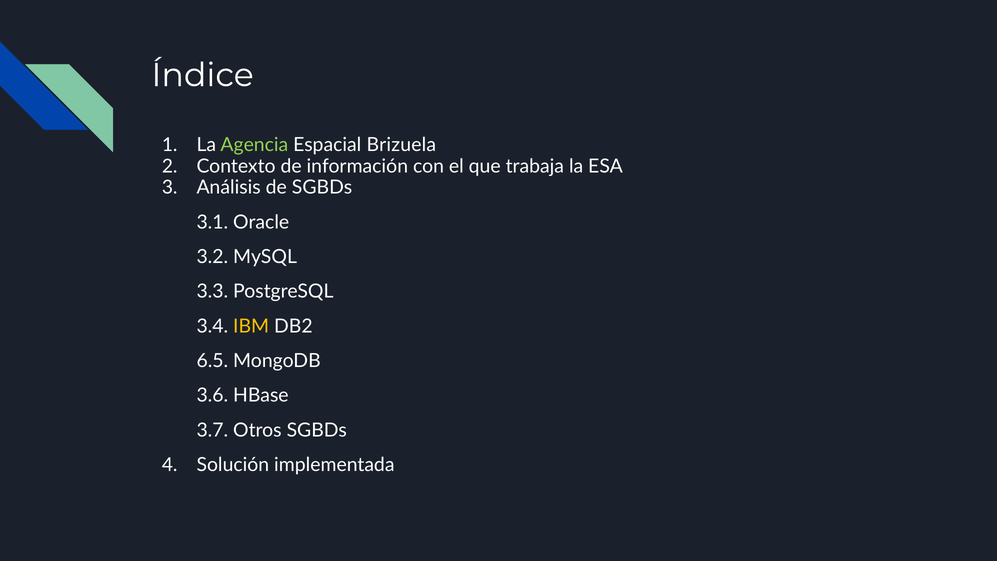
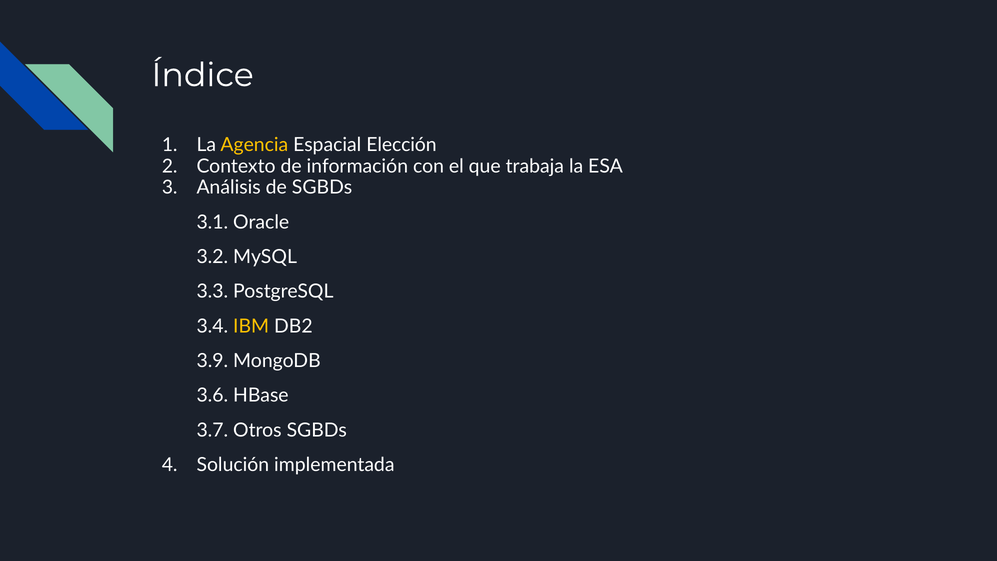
Agencia colour: light green -> yellow
Brizuela: Brizuela -> Elección
6.5: 6.5 -> 3.9
